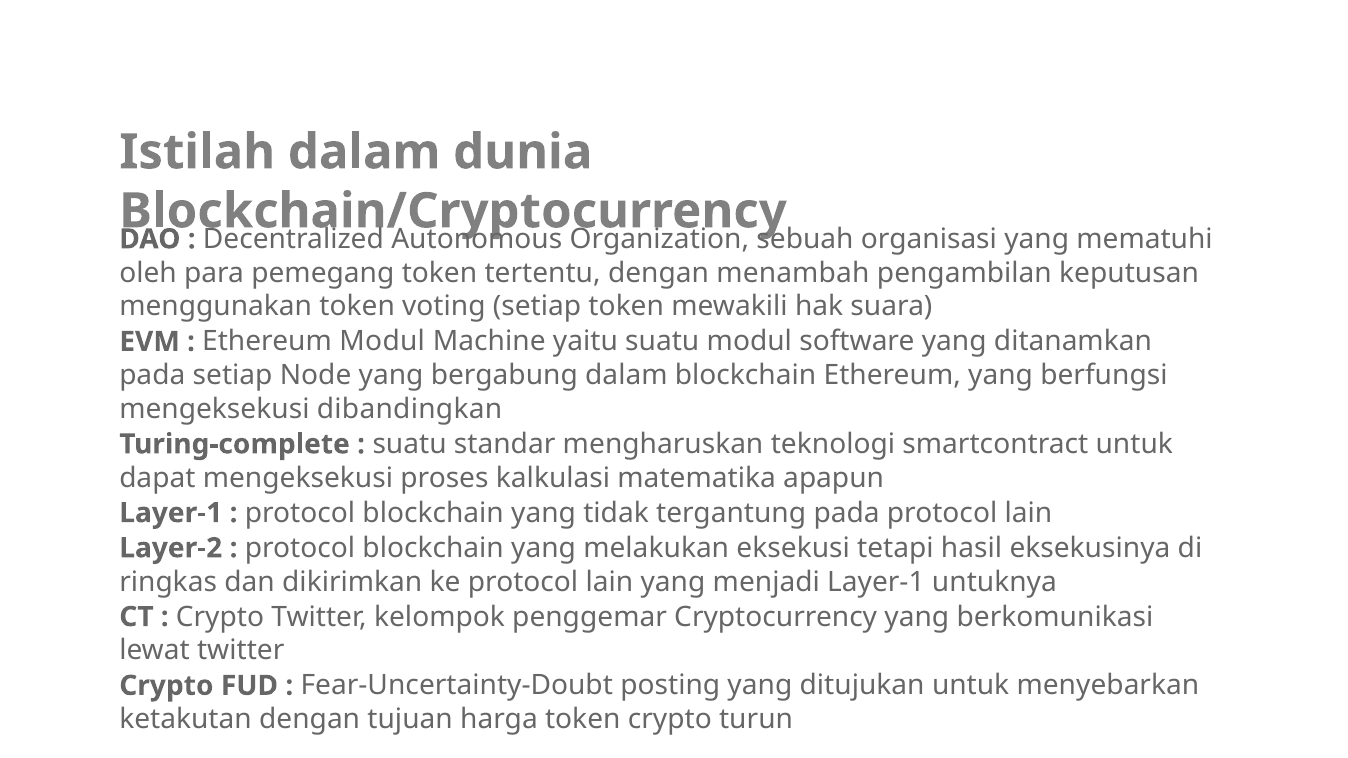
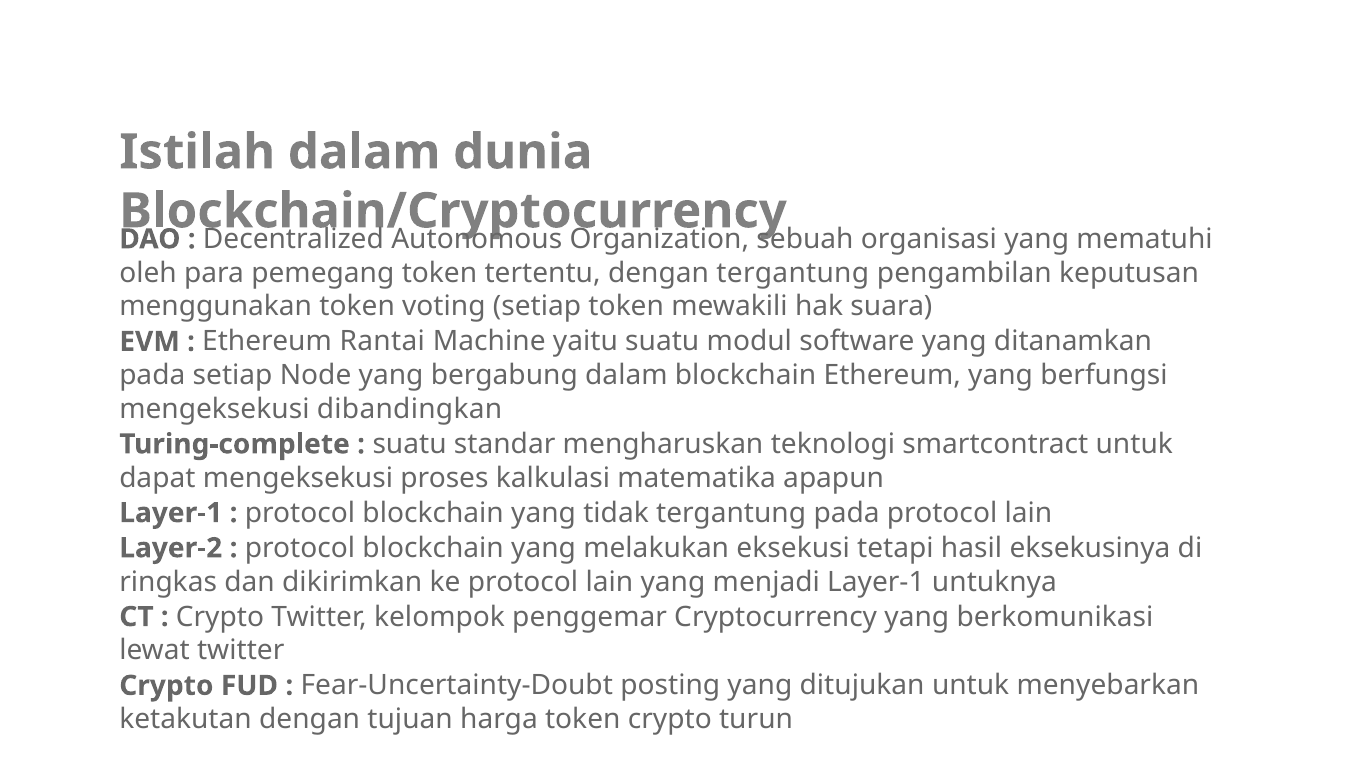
dengan menambah: menambah -> tergantung
Ethereum Modul: Modul -> Rantai
